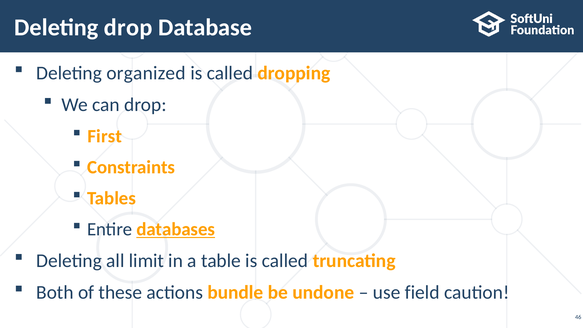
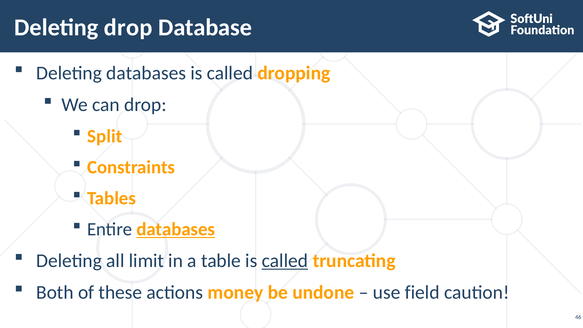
Deleting organized: organized -> databases
First: First -> Split
called at (285, 261) underline: none -> present
bundle: bundle -> money
